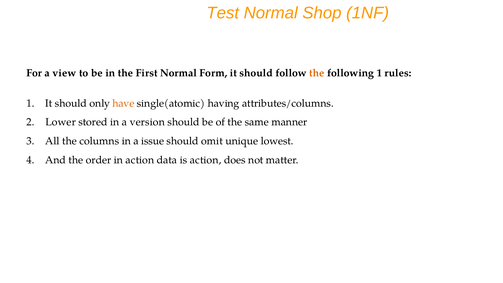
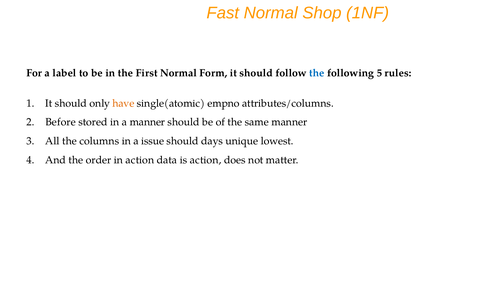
Test: Test -> Fast
view: view -> label
the at (317, 73) colour: orange -> blue
following 1: 1 -> 5
having: having -> empno
Lower: Lower -> Before
a version: version -> manner
omit: omit -> days
